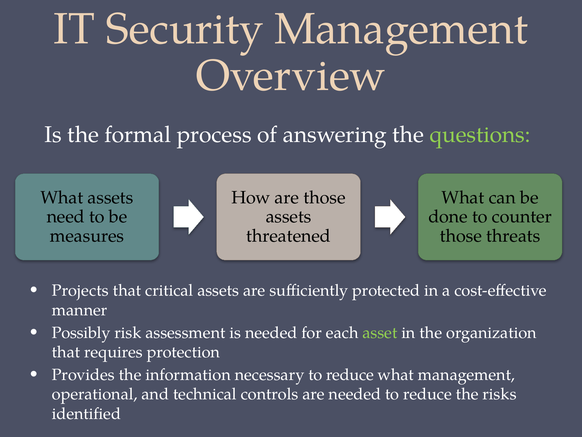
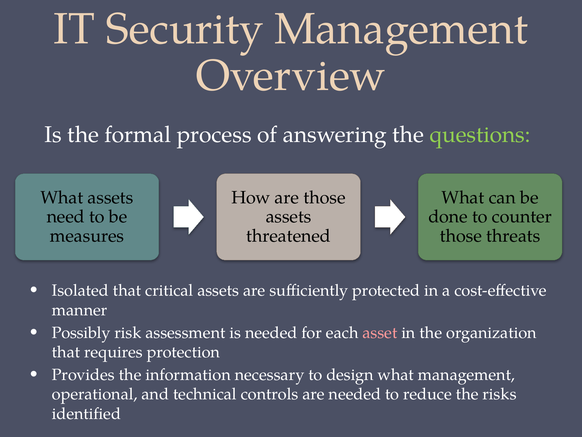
Projects: Projects -> Isolated
asset colour: light green -> pink
necessary to reduce: reduce -> design
